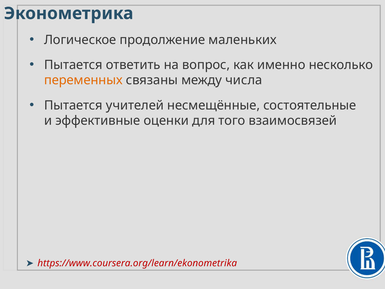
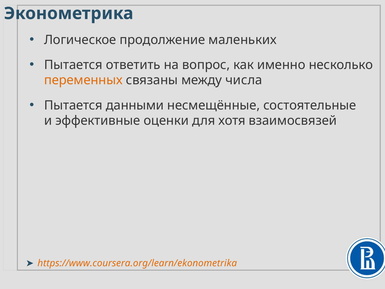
учителей: учителей -> данными
того: того -> хотя
https://www.coursera.org/learn/ekonometrika colour: red -> orange
